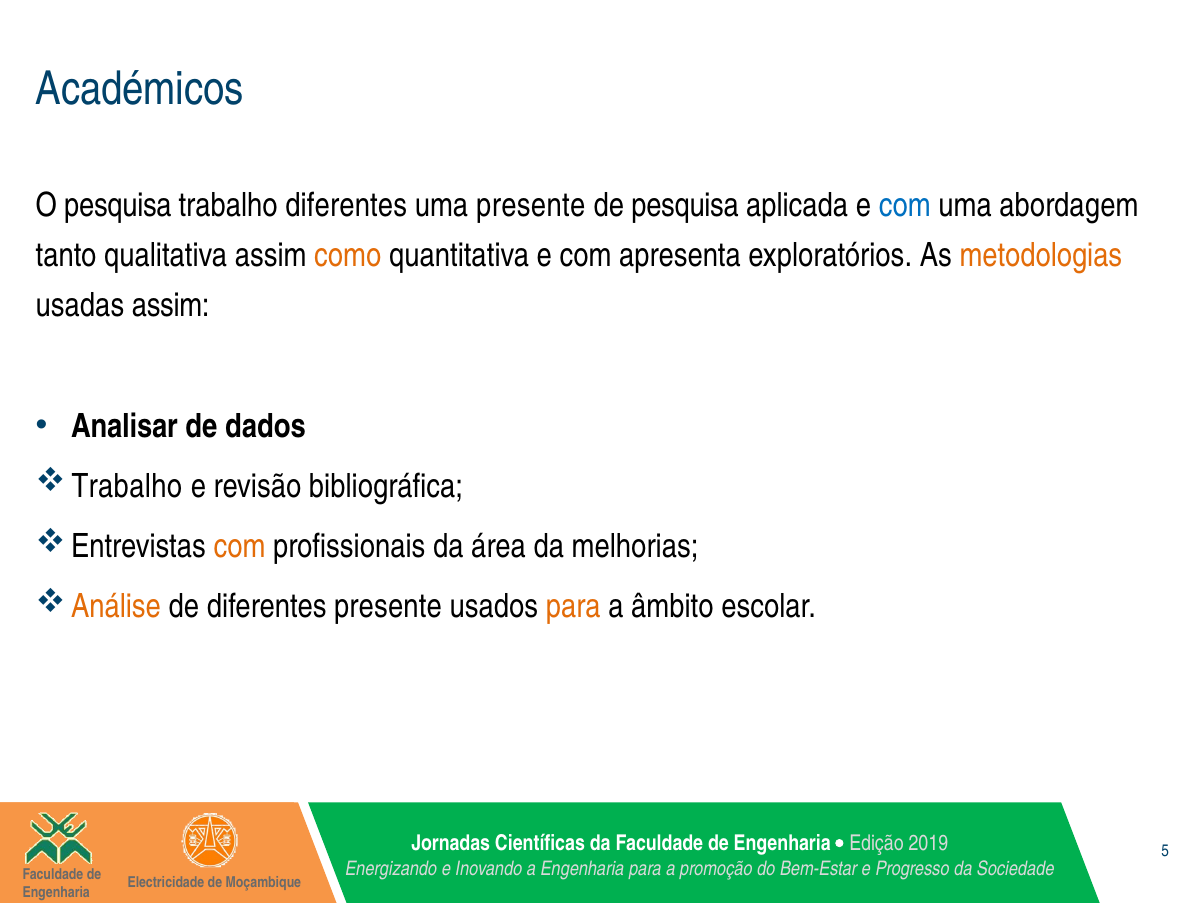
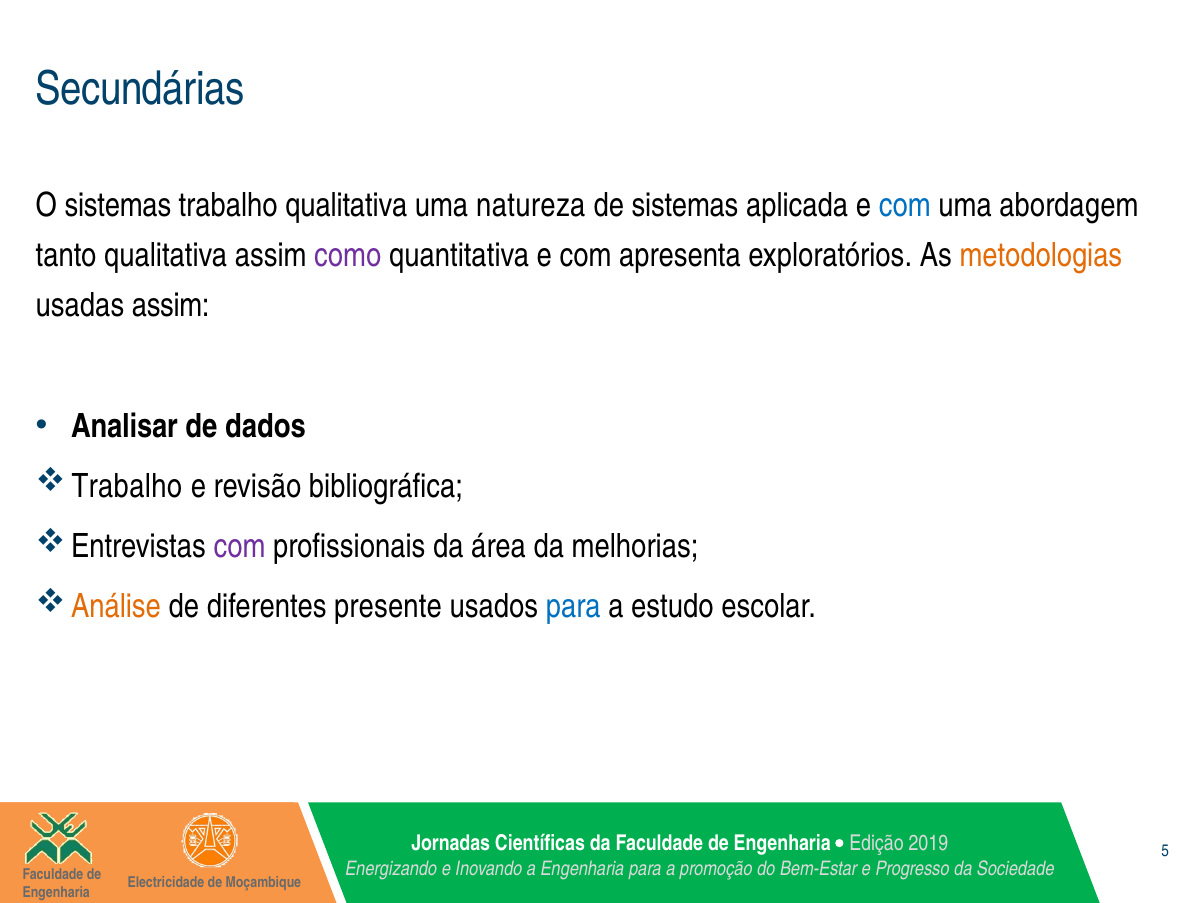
Académicos: Académicos -> Secundárias
O pesquisa: pesquisa -> sistemas
trabalho diferentes: diferentes -> qualitativa
uma presente: presente -> natureza
de pesquisa: pesquisa -> sistemas
como colour: orange -> purple
com at (239, 547) colour: orange -> purple
para at (573, 607) colour: orange -> blue
âmbito: âmbito -> estudo
